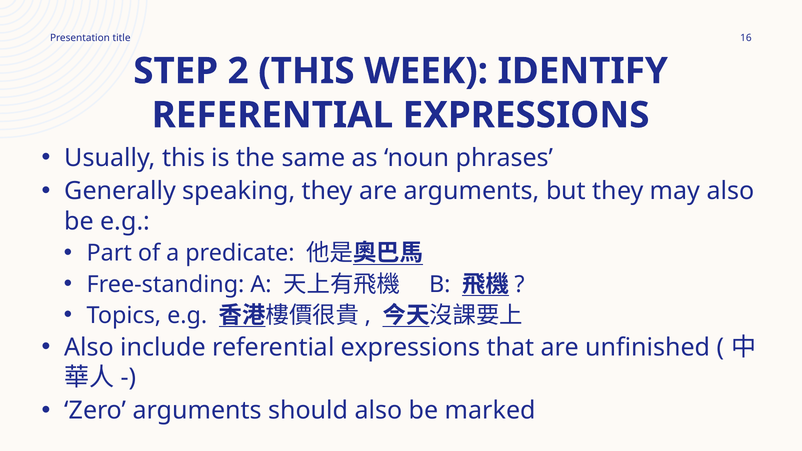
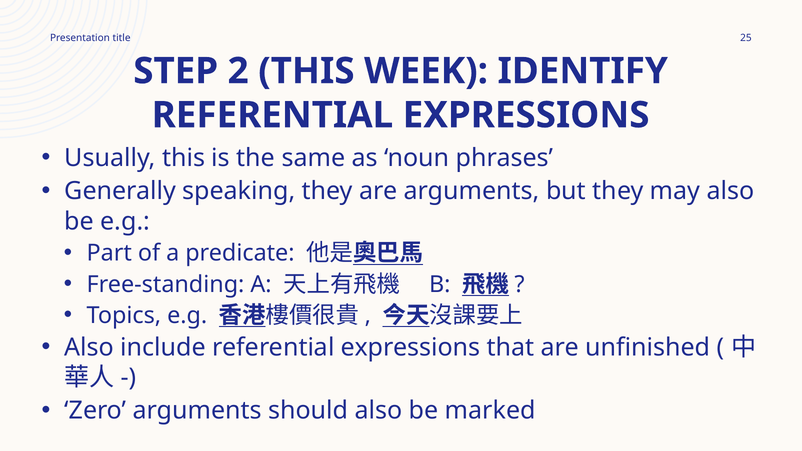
16: 16 -> 25
